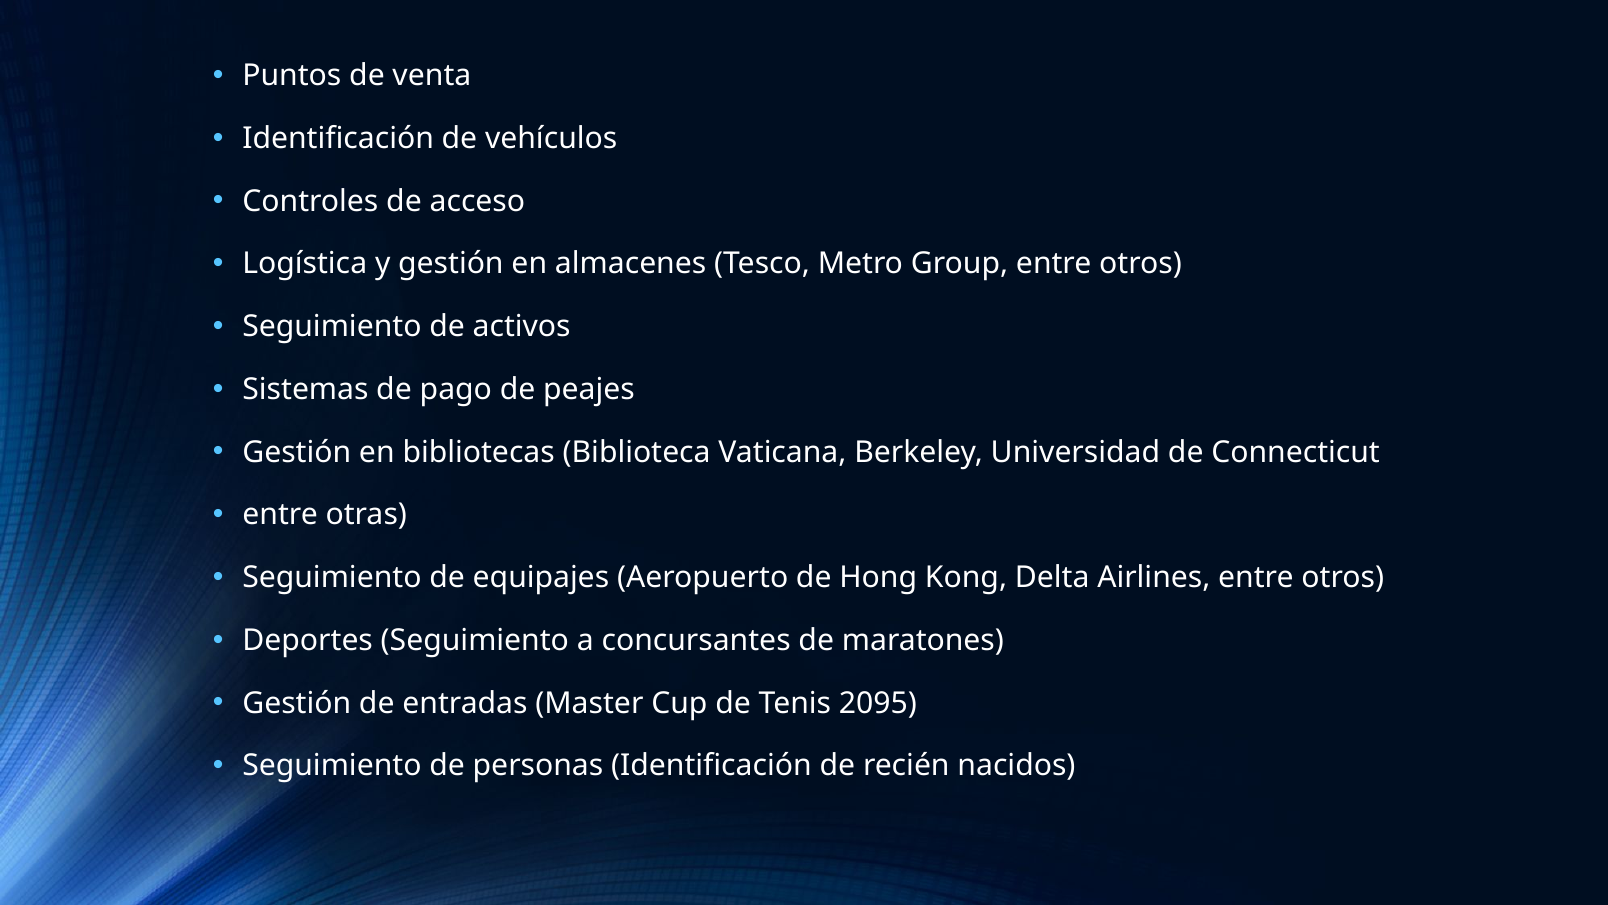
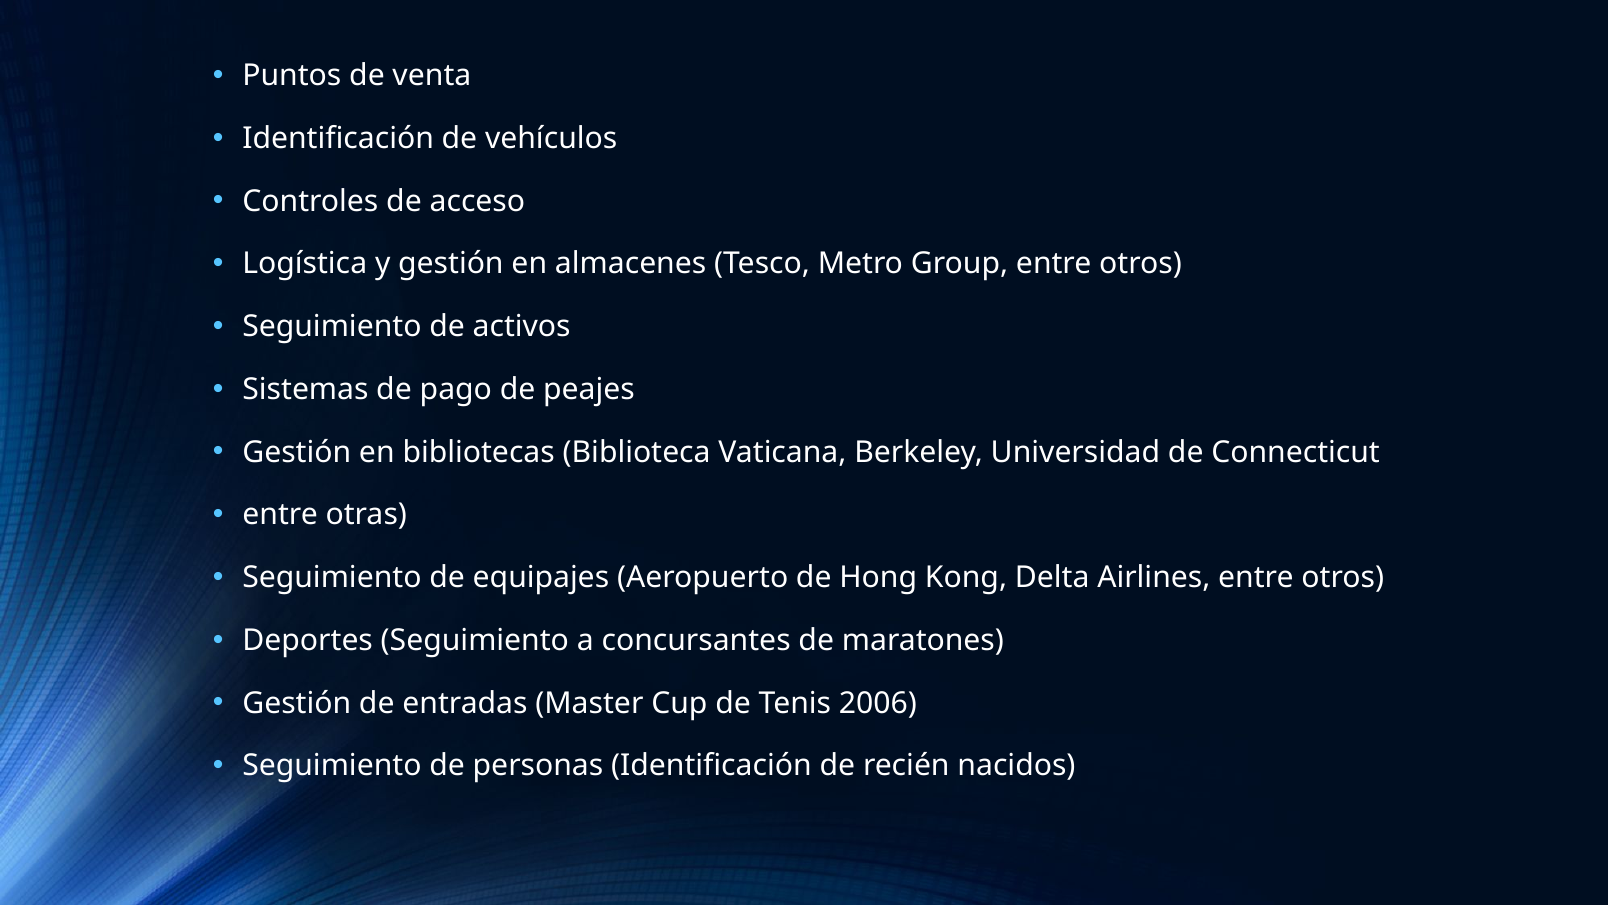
2095: 2095 -> 2006
